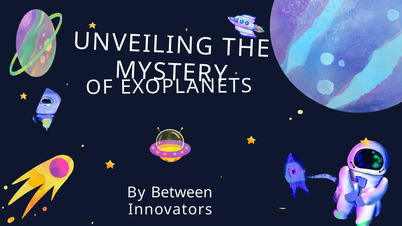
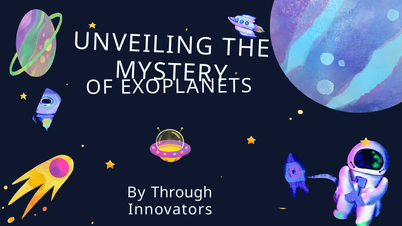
Between: Between -> Through
